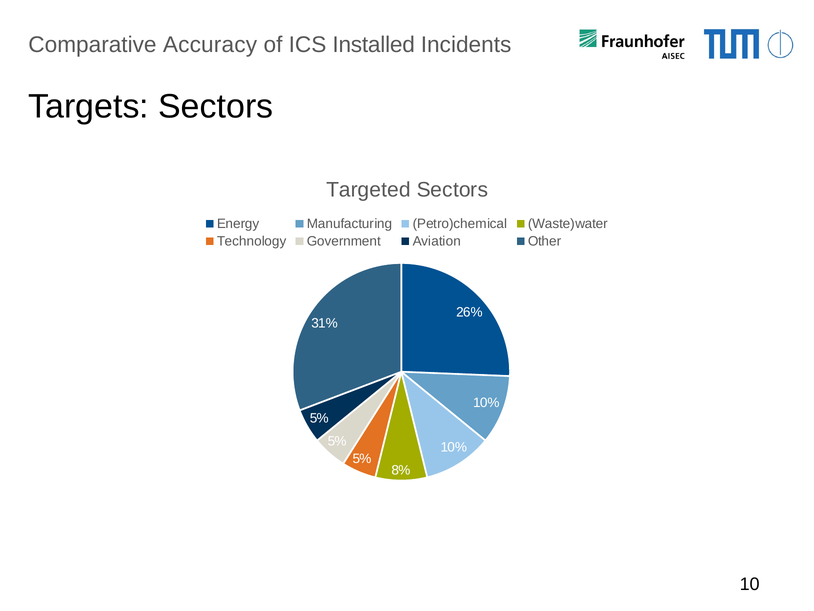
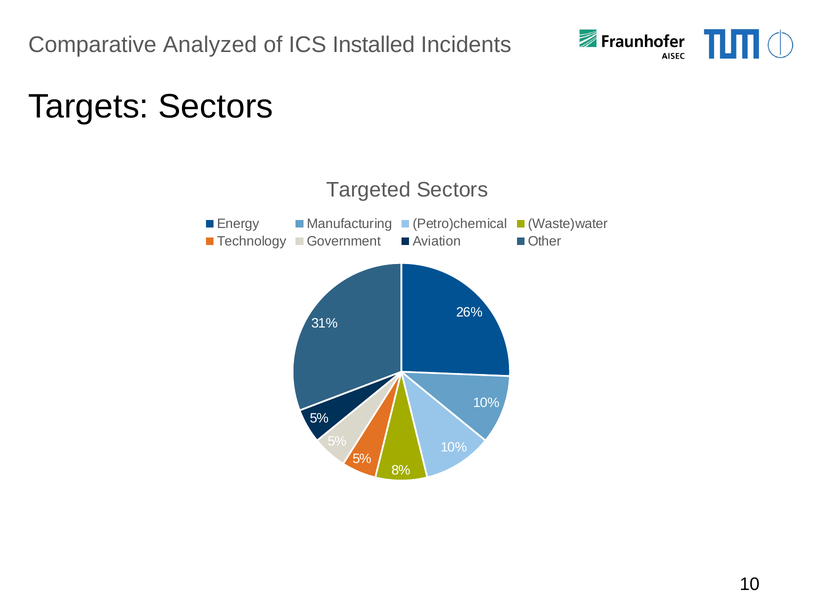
Accuracy: Accuracy -> Analyzed
